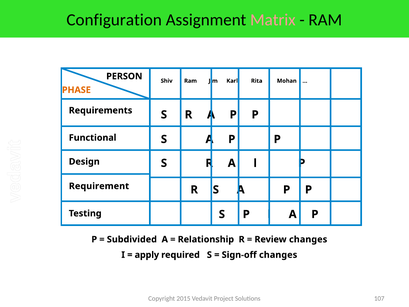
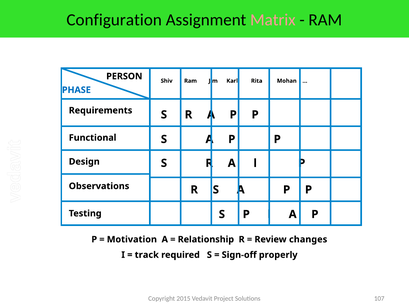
PHASE colour: orange -> blue
Requirement: Requirement -> Observations
Subdivided: Subdivided -> Motivation
apply: apply -> track
Sign-off changes: changes -> properly
